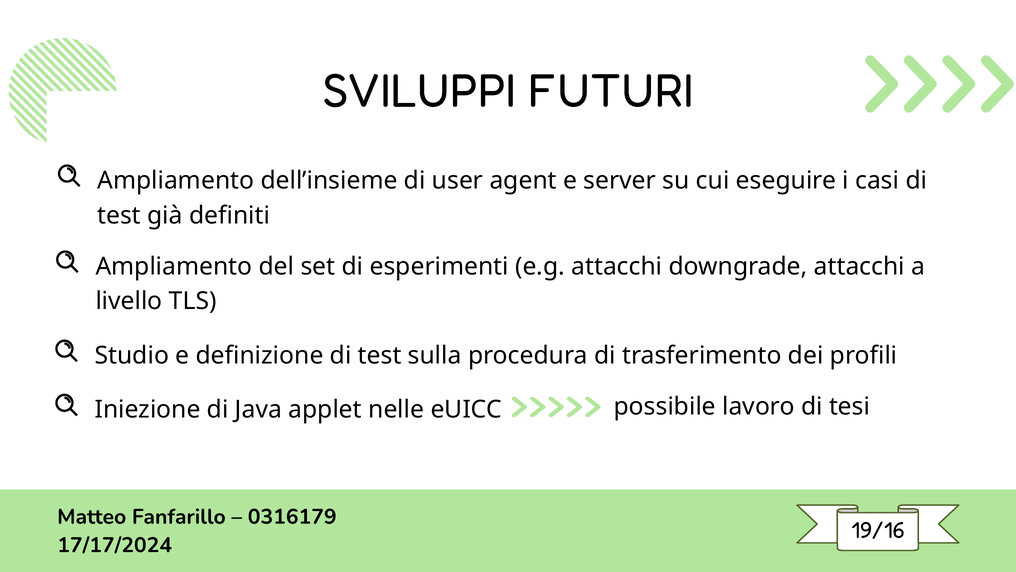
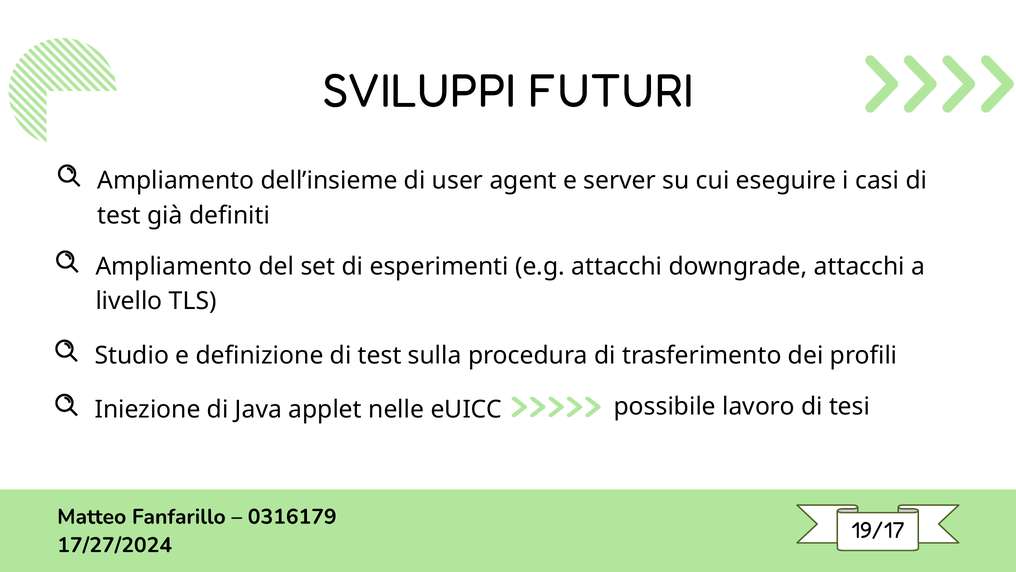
19/16: 19/16 -> 19/17
17/17/2024: 17/17/2024 -> 17/27/2024
